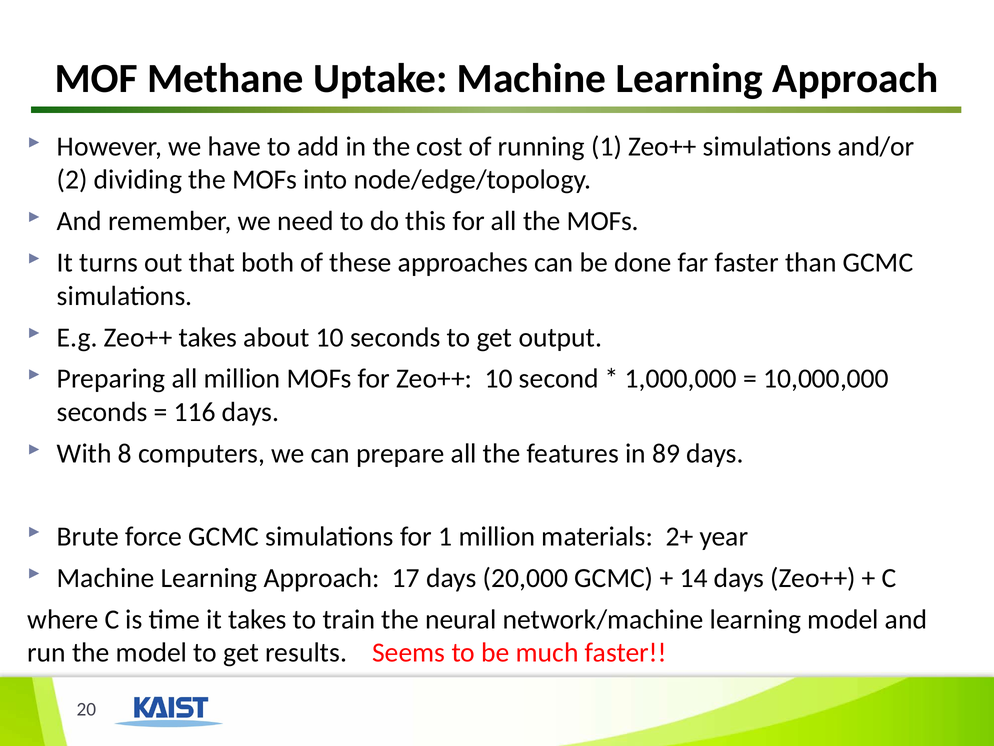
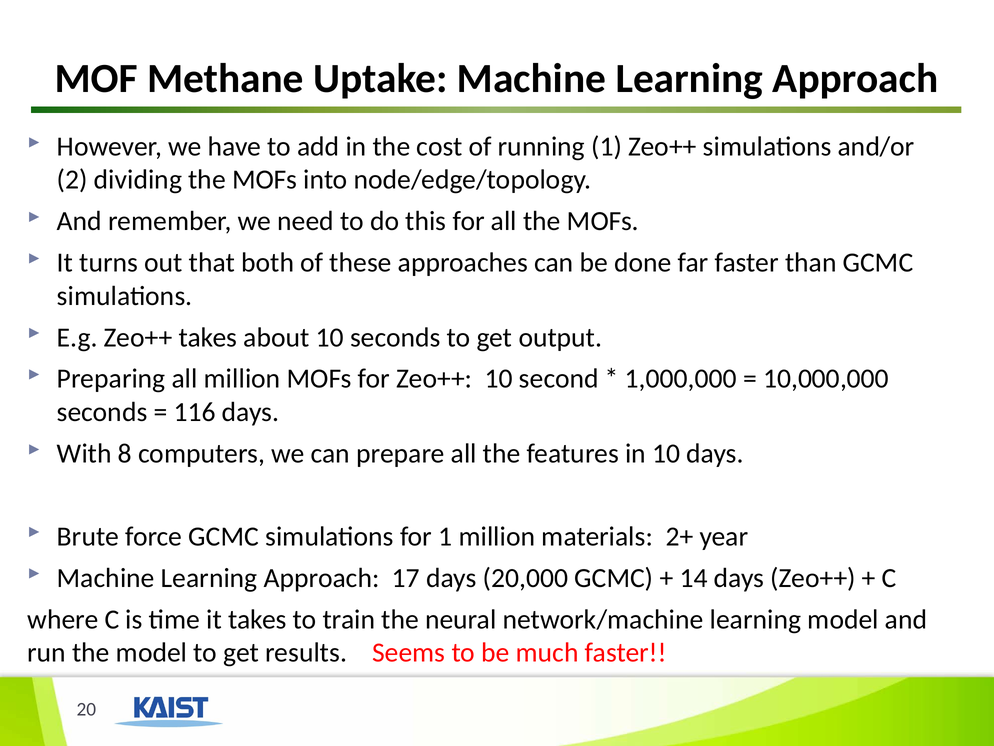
in 89: 89 -> 10
